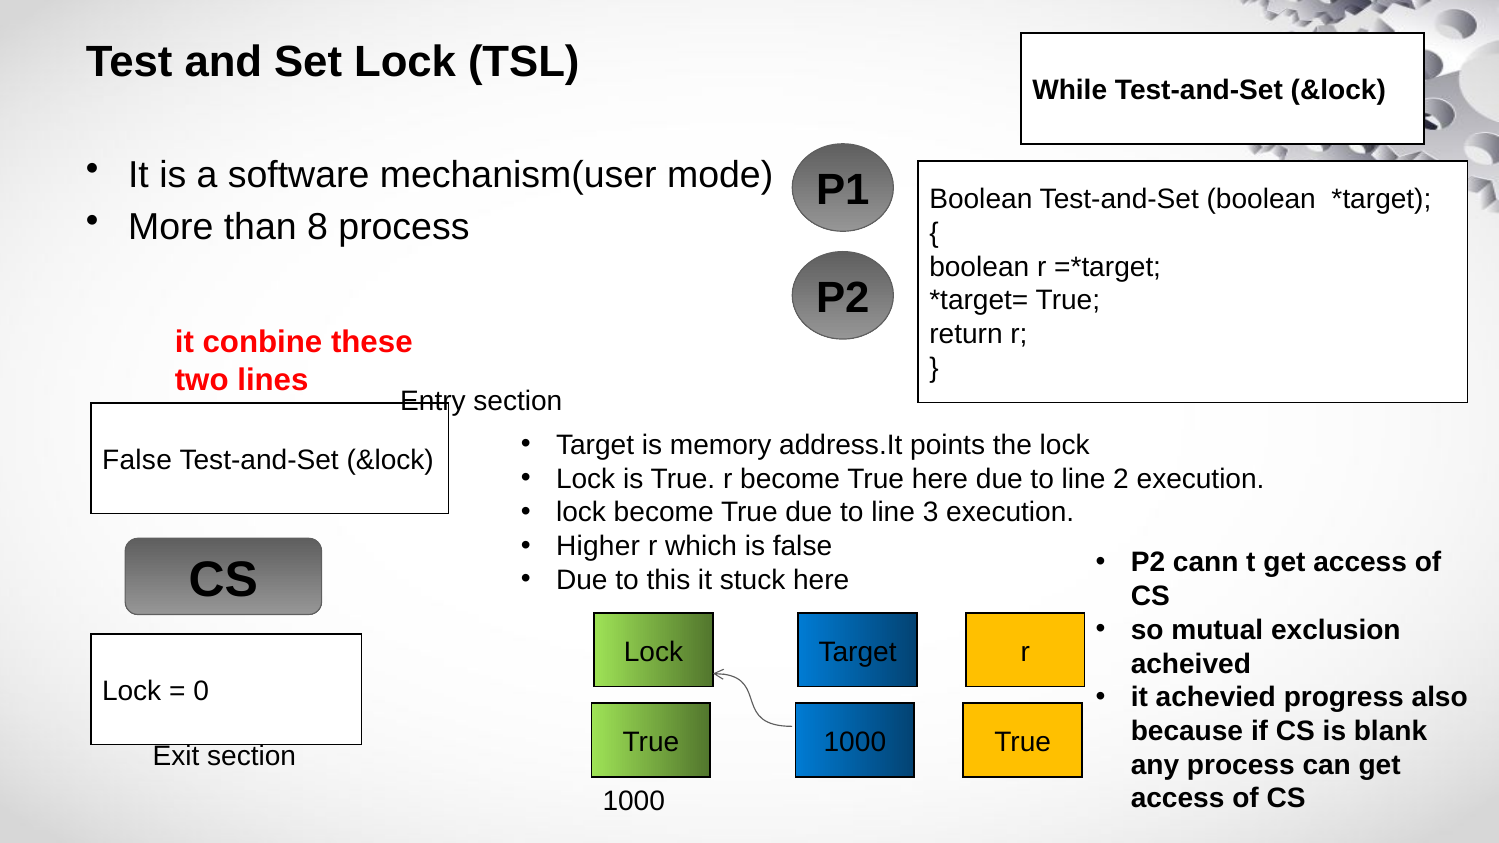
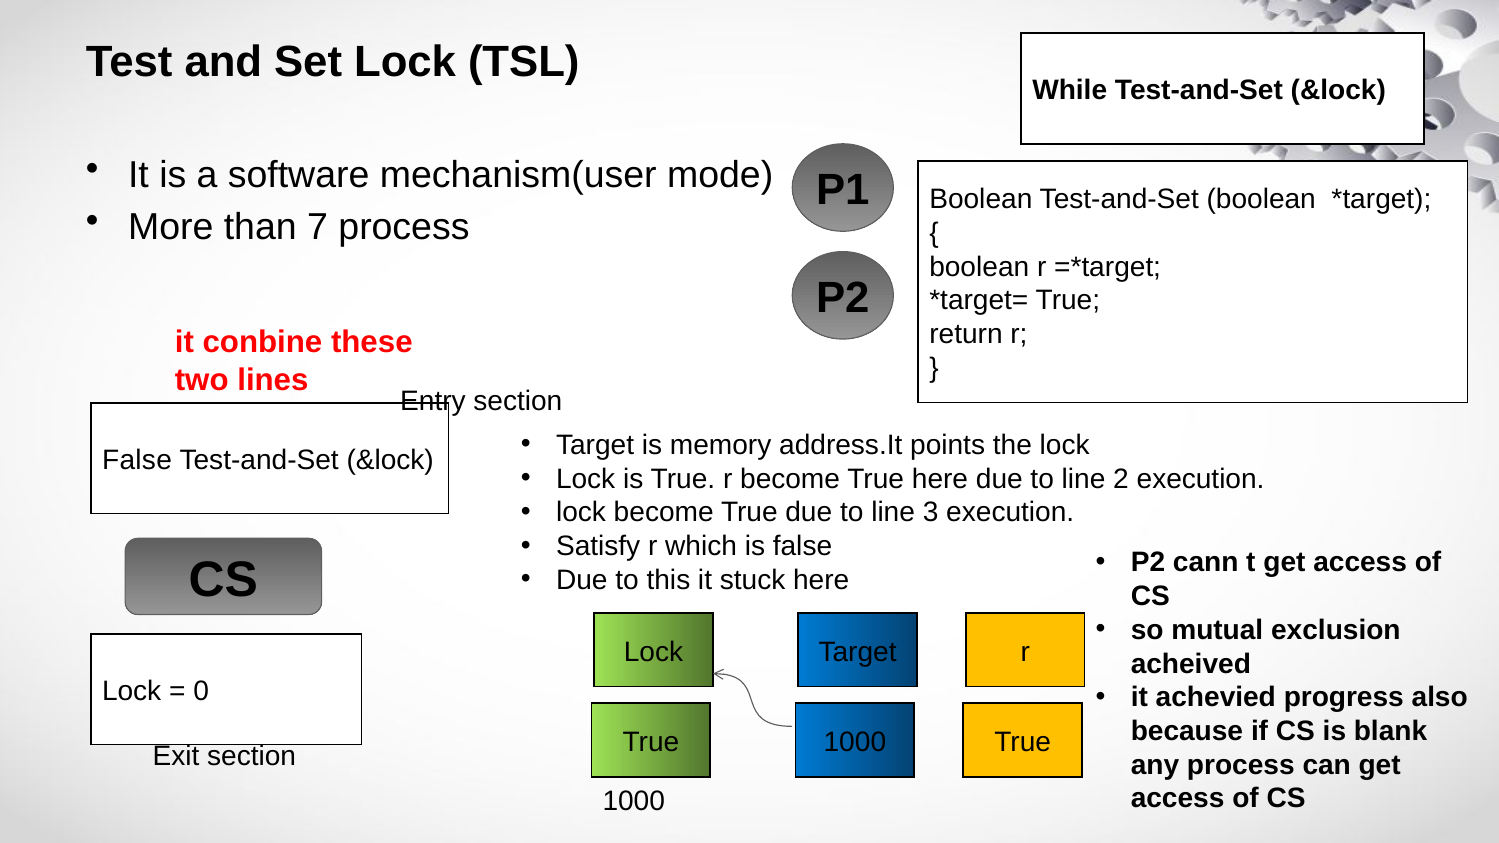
8: 8 -> 7
Higher: Higher -> Satisfy
